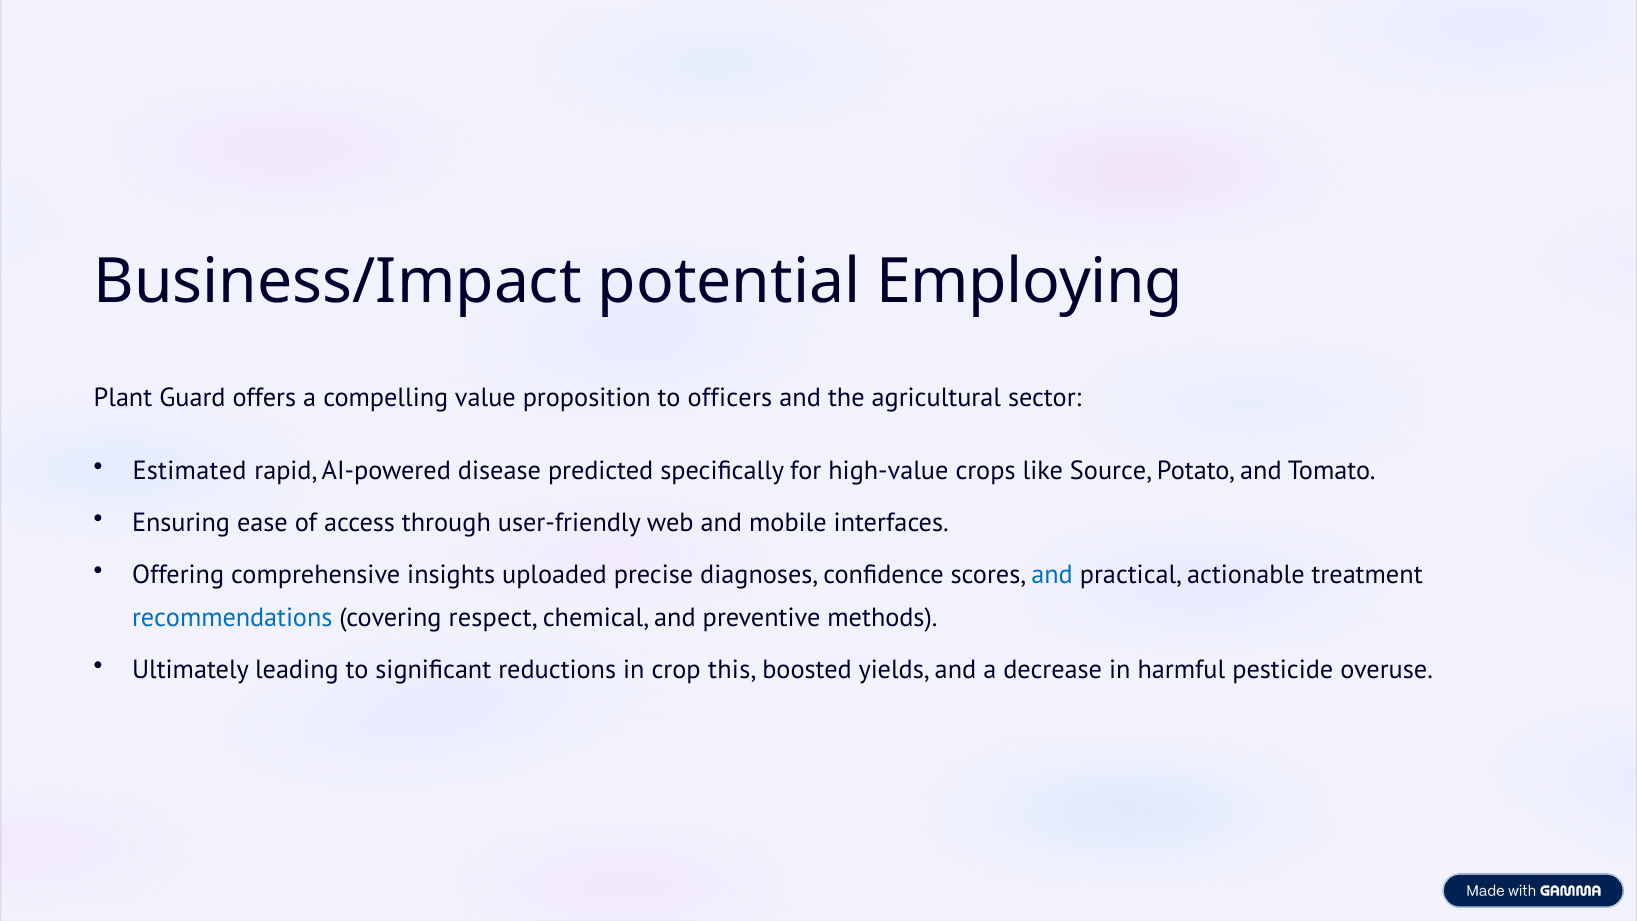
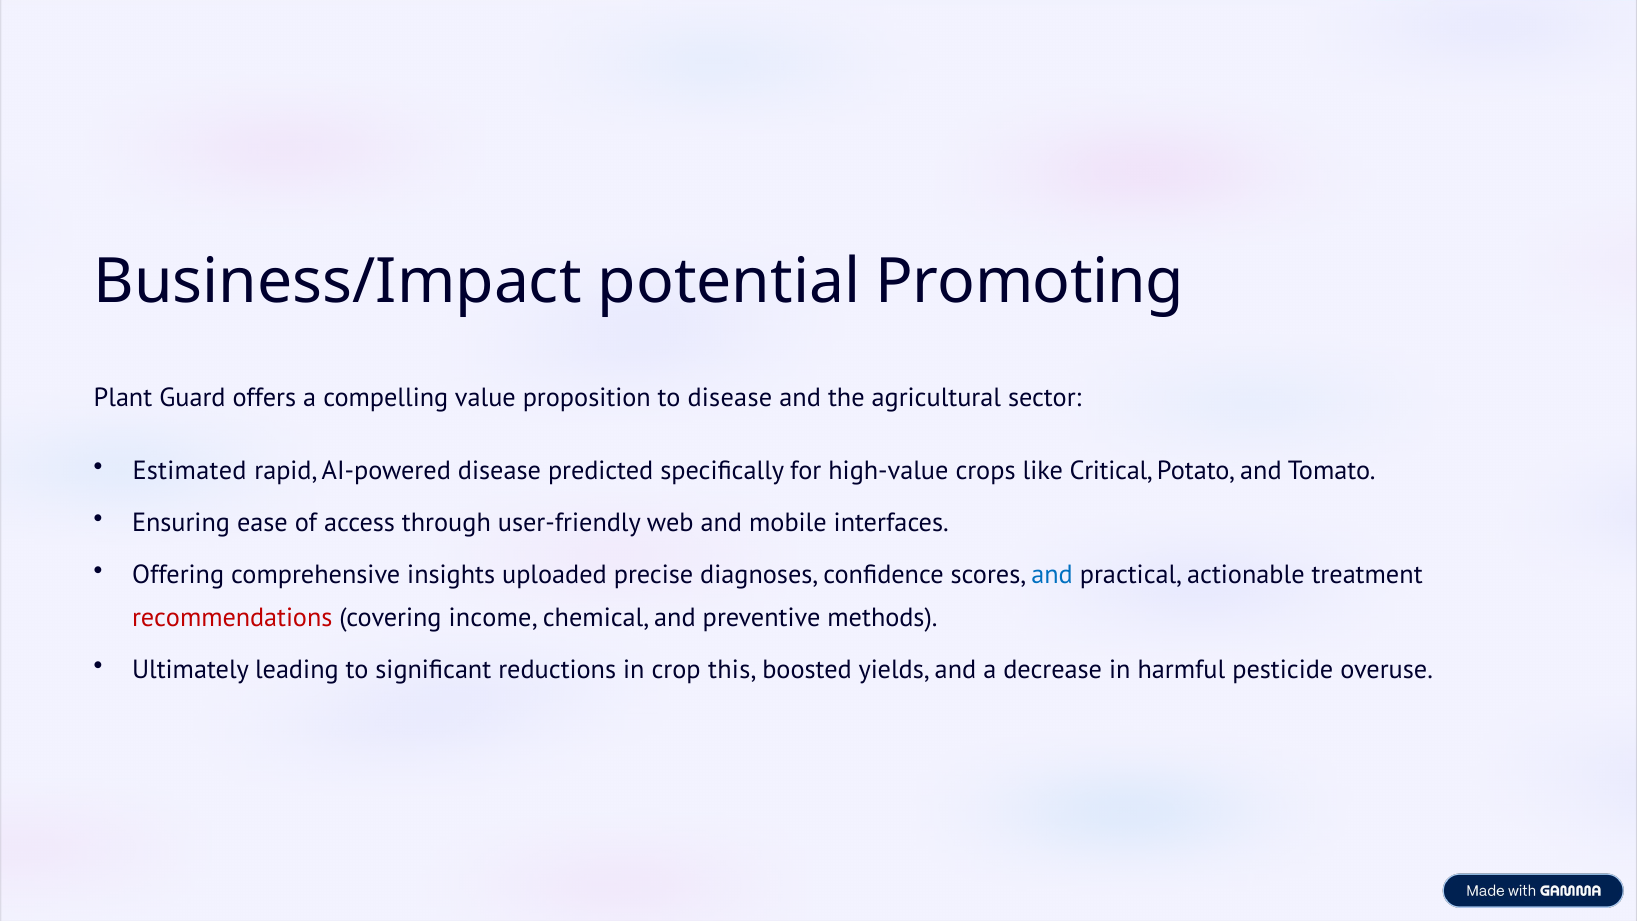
Employing: Employing -> Promoting
to officers: officers -> disease
Source: Source -> Critical
recommendations colour: blue -> red
respect: respect -> income
